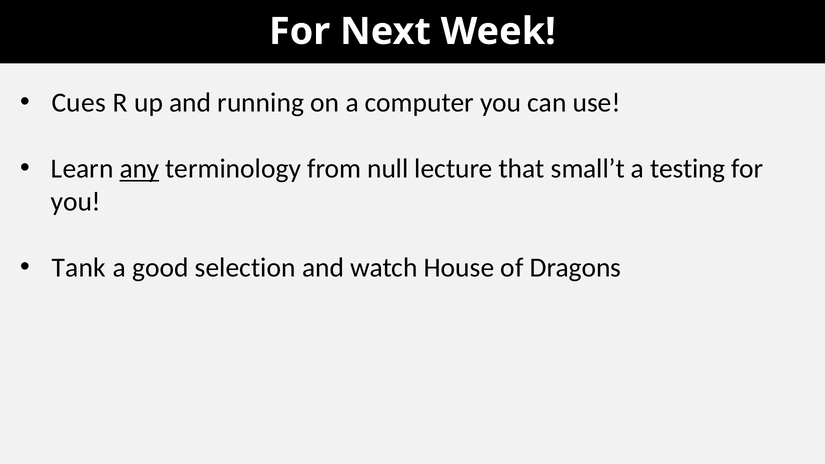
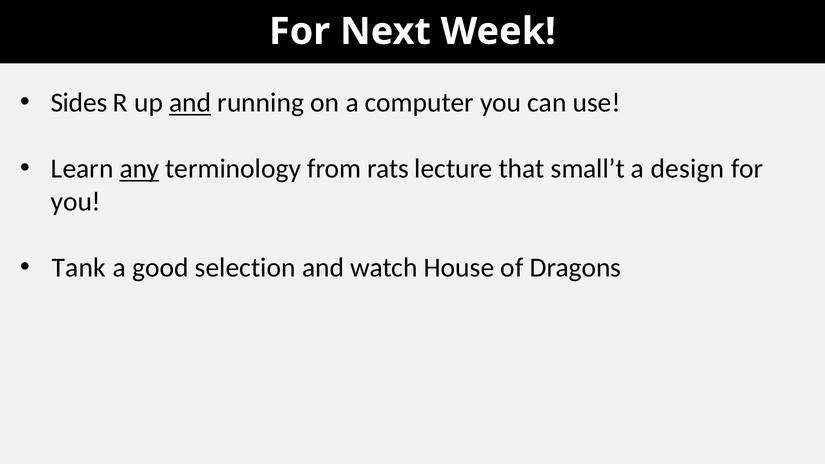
Cues: Cues -> Sides
and at (190, 103) underline: none -> present
null: null -> rats
testing: testing -> design
